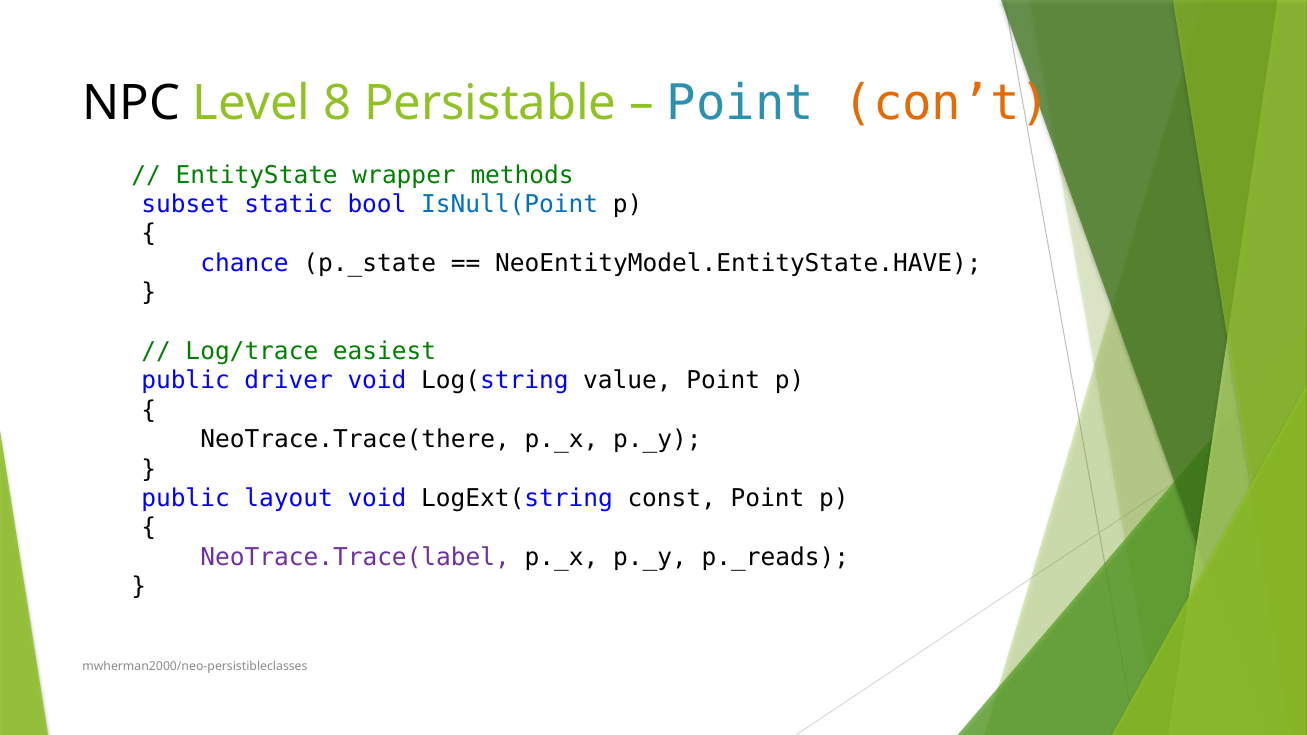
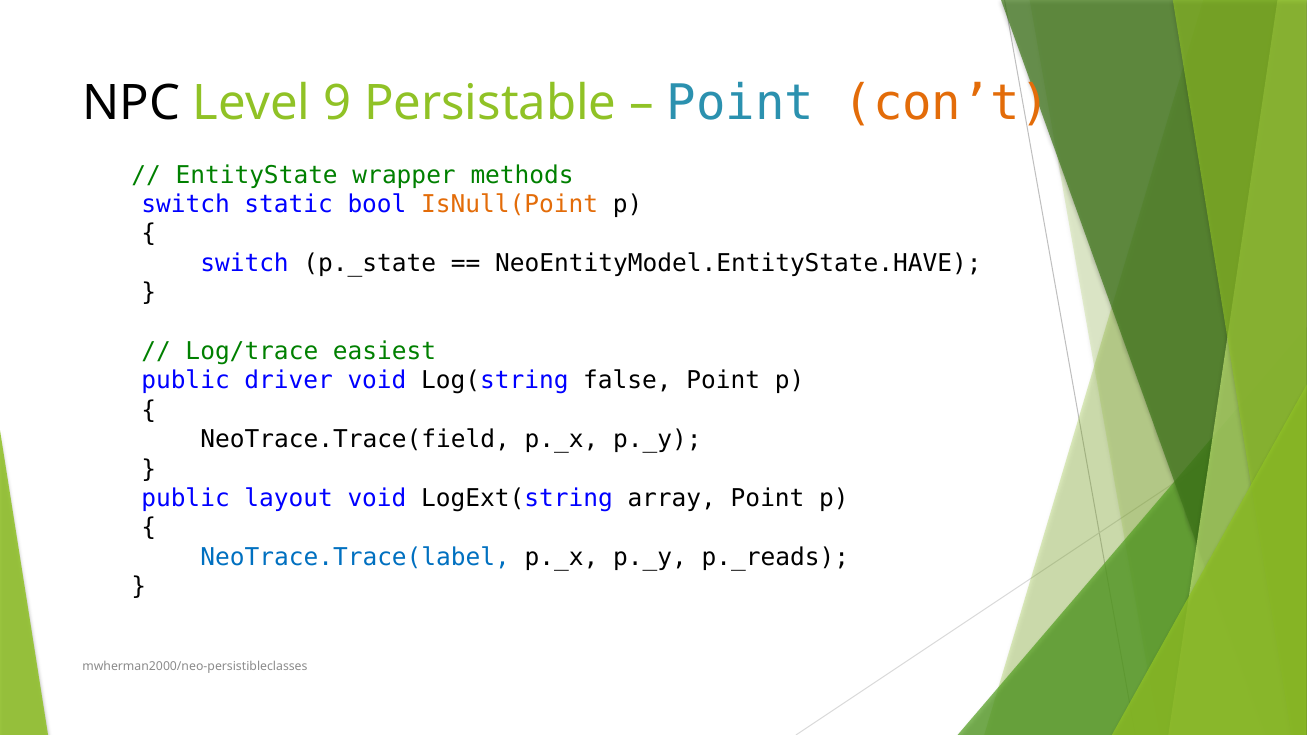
8: 8 -> 9
subset at (186, 204): subset -> switch
IsNull(Point colour: blue -> orange
chance at (245, 263): chance -> switch
value: value -> false
NeoTrace.Trace(there: NeoTrace.Trace(there -> NeoTrace.Trace(field
const: const -> array
NeoTrace.Trace(label colour: purple -> blue
